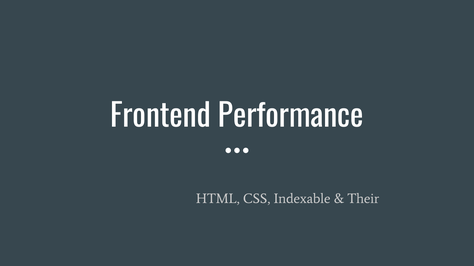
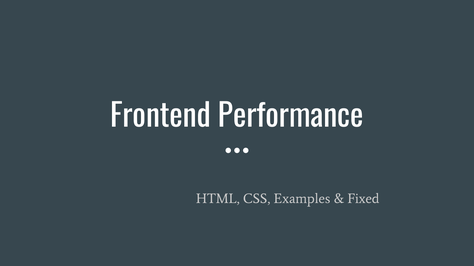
Indexable: Indexable -> Examples
Their: Their -> Fixed
